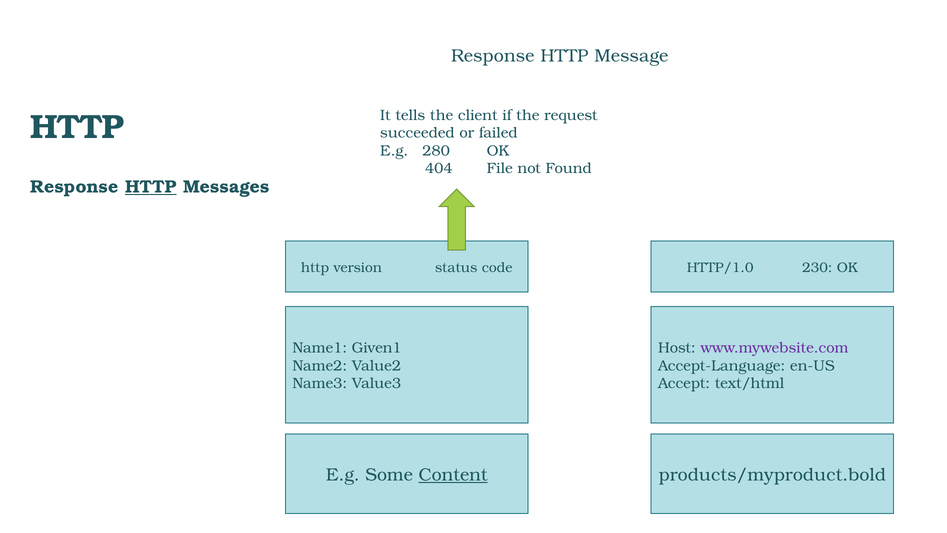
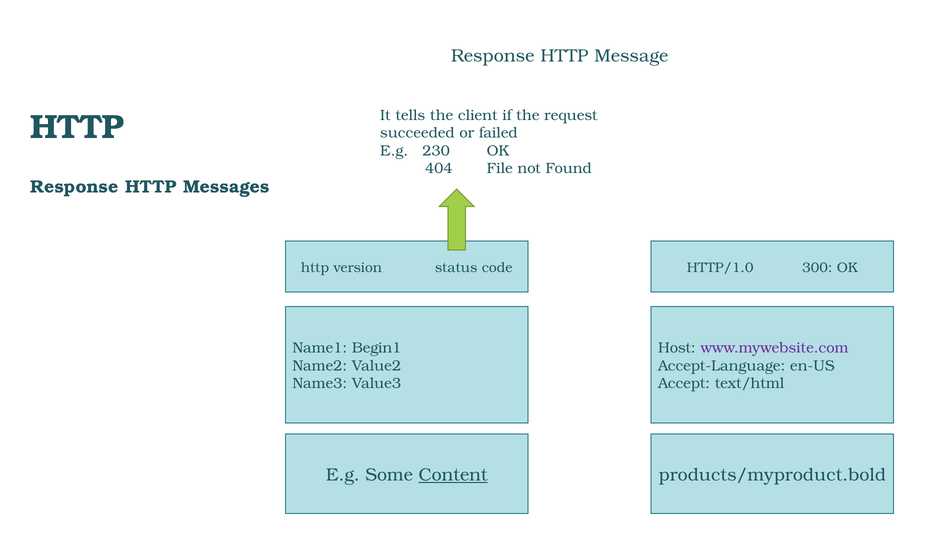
280: 280 -> 230
HTTP at (151, 187) underline: present -> none
230: 230 -> 300
Given1: Given1 -> Begin1
